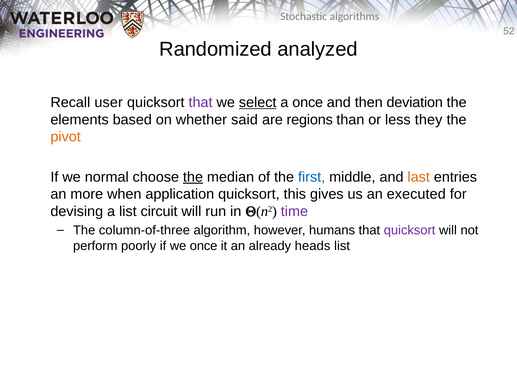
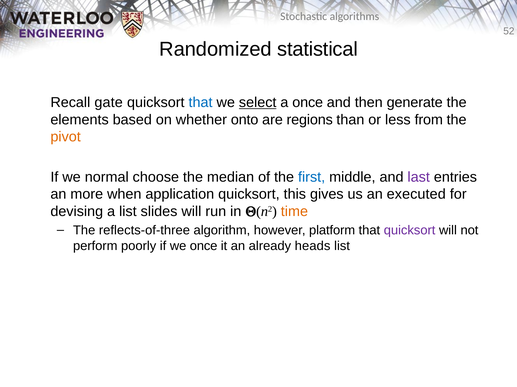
analyzed: analyzed -> statistical
user: user -> gate
that at (201, 103) colour: purple -> blue
deviation: deviation -> generate
said: said -> onto
they: they -> from
the at (193, 177) underline: present -> none
last colour: orange -> purple
circuit: circuit -> slides
time colour: purple -> orange
column-of-three: column-of-three -> reflects-of-three
humans: humans -> platform
